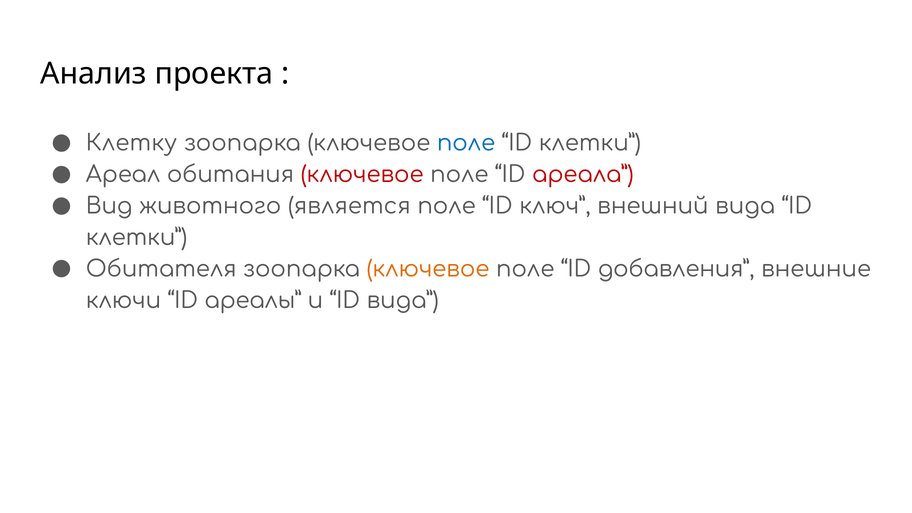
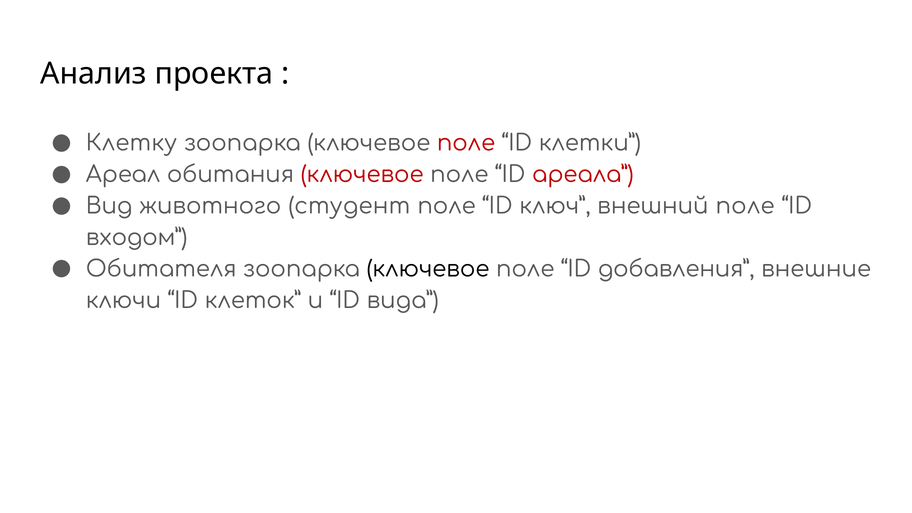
поле at (466, 143) colour: blue -> red
является: является -> студент
внешний вида: вида -> поле
клетки at (137, 238): клетки -> входом
ключевое at (428, 269) colour: orange -> black
ареалы: ареалы -> клеток
